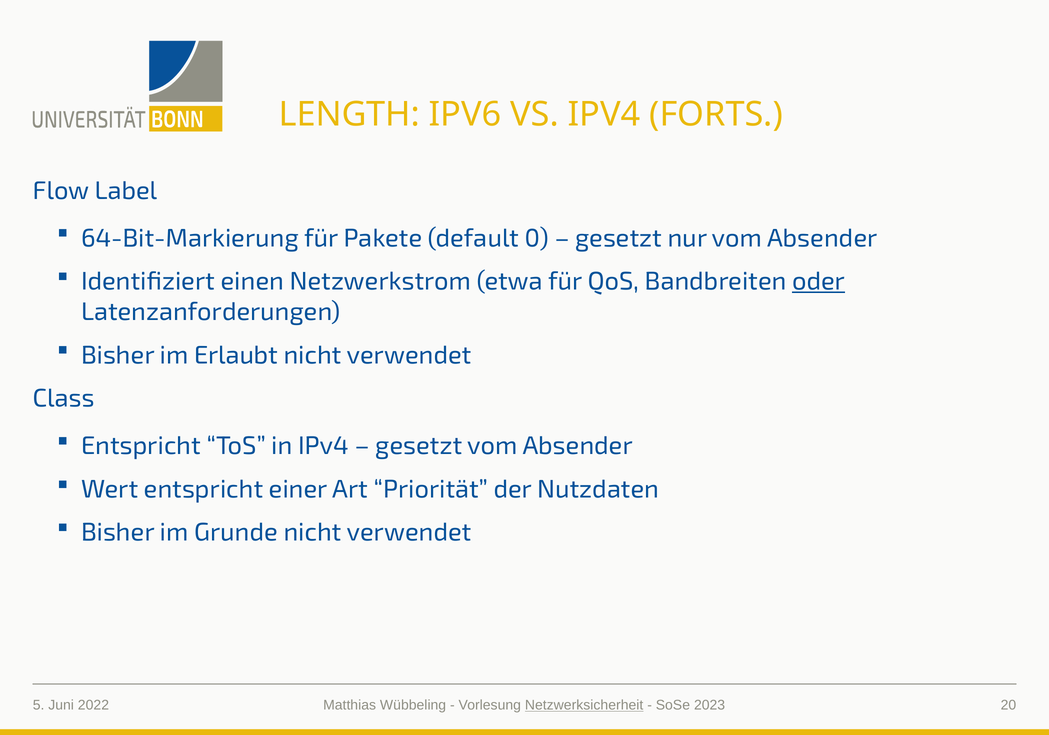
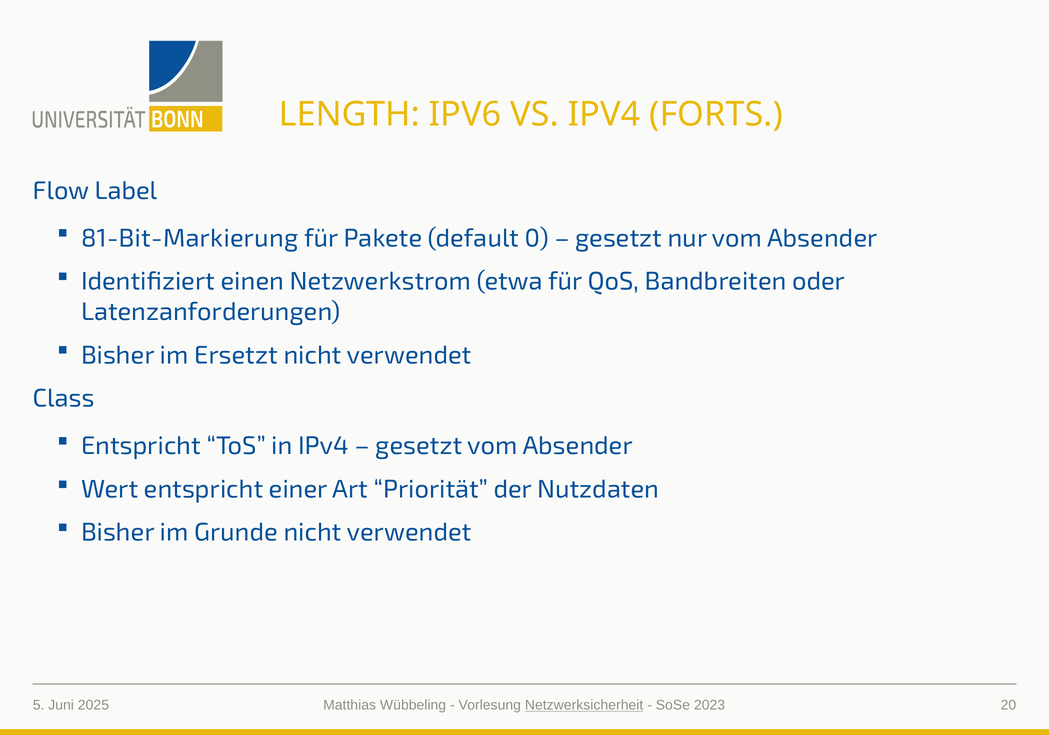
64-Bit-Markierung: 64-Bit-Markierung -> 81-Bit-Markierung
oder underline: present -> none
Erlaubt: Erlaubt -> Ersetzt
2022: 2022 -> 2025
